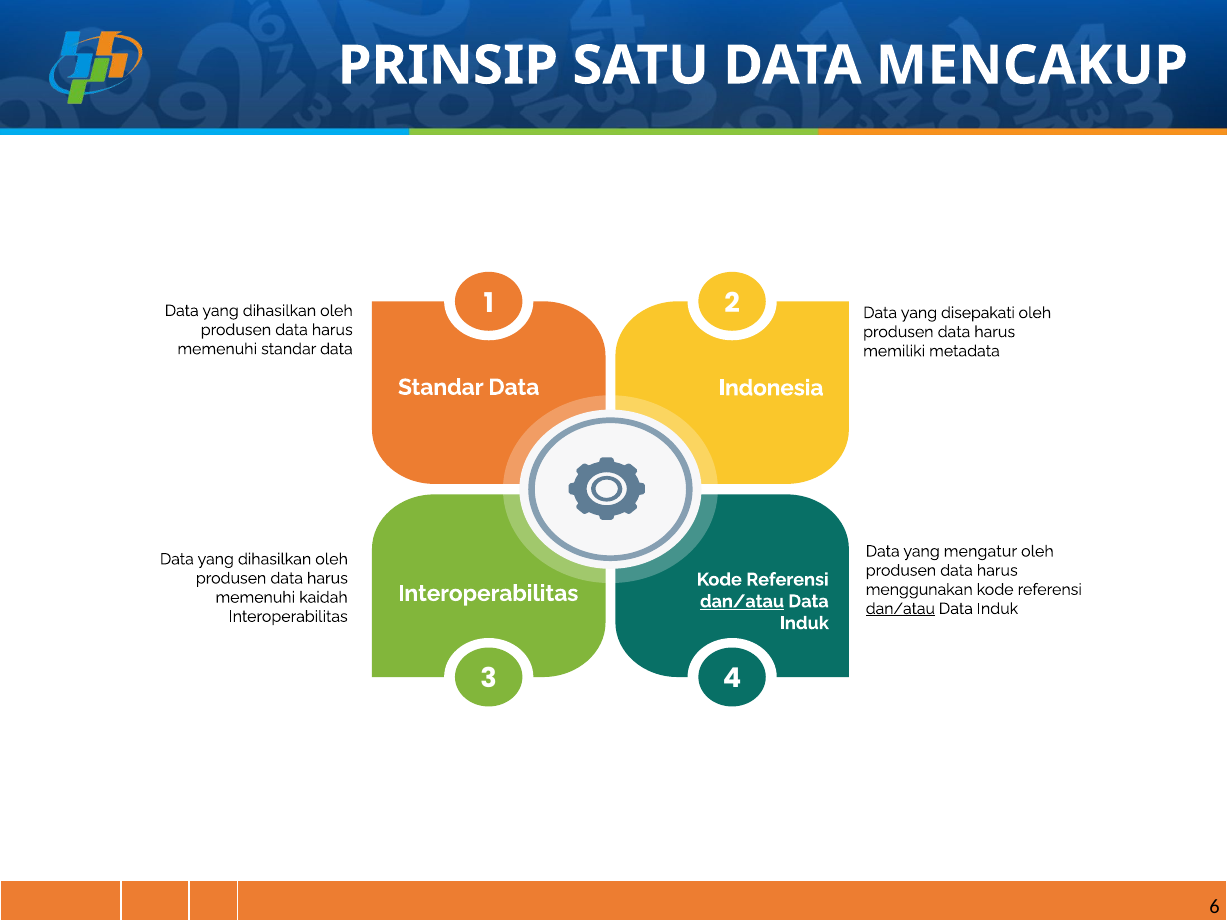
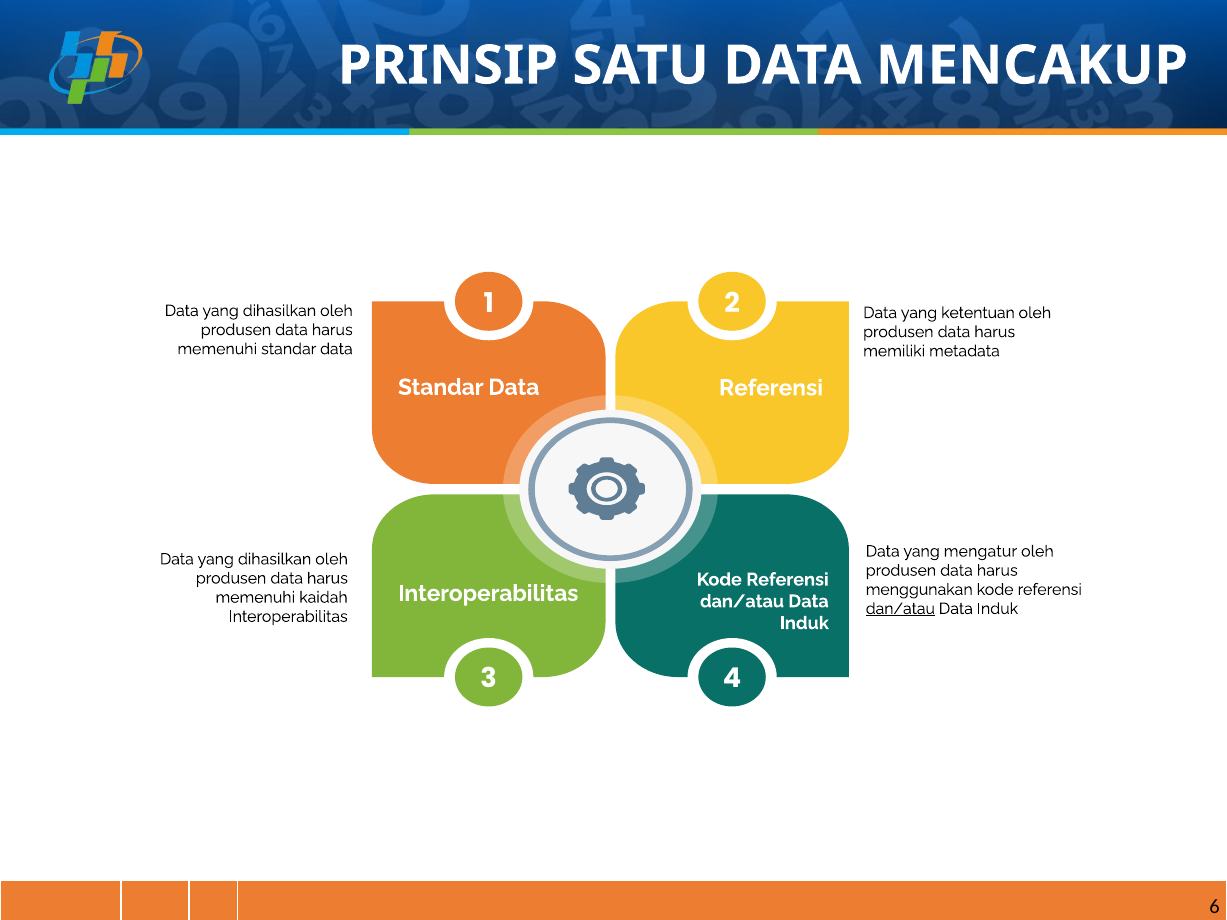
disepakati: disepakati -> ketentuan
Data Indonesia: Indonesia -> Referensi
dan/atau at (742, 601) underline: present -> none
